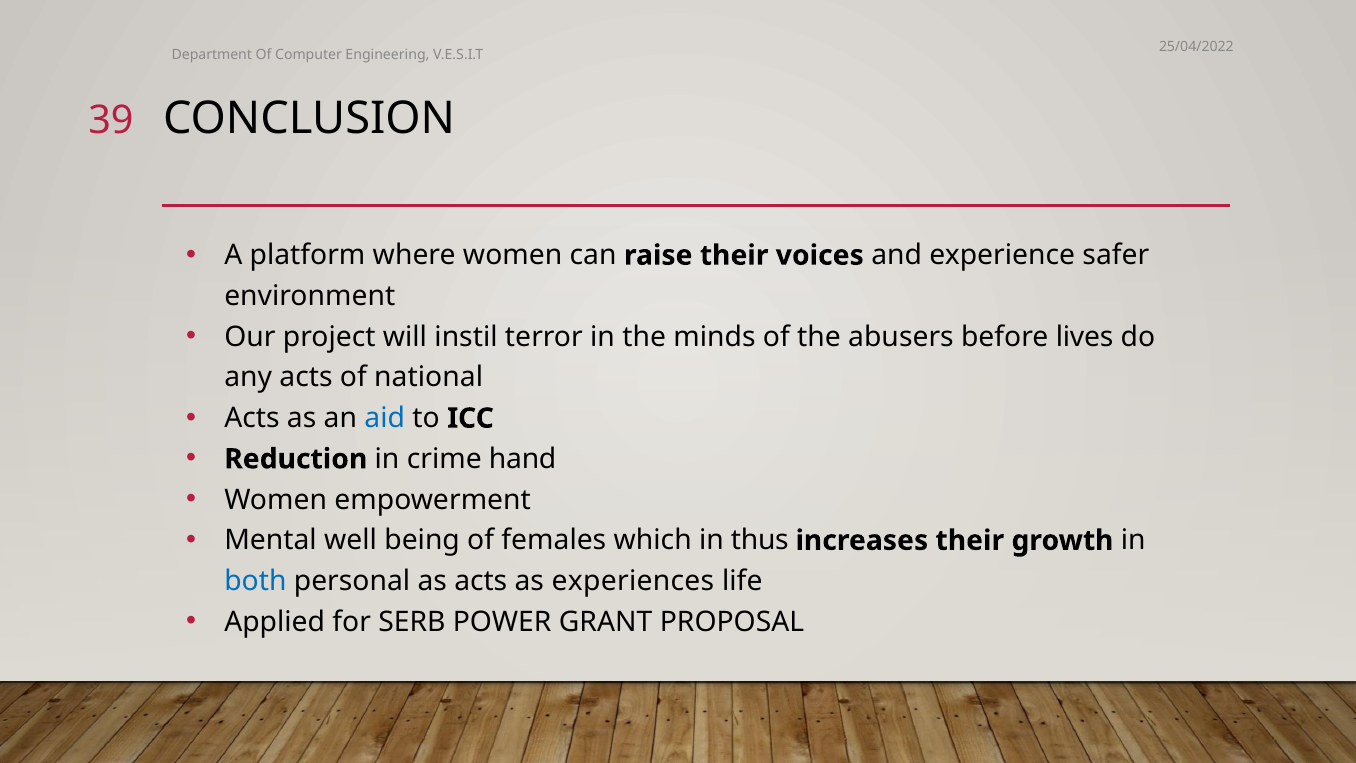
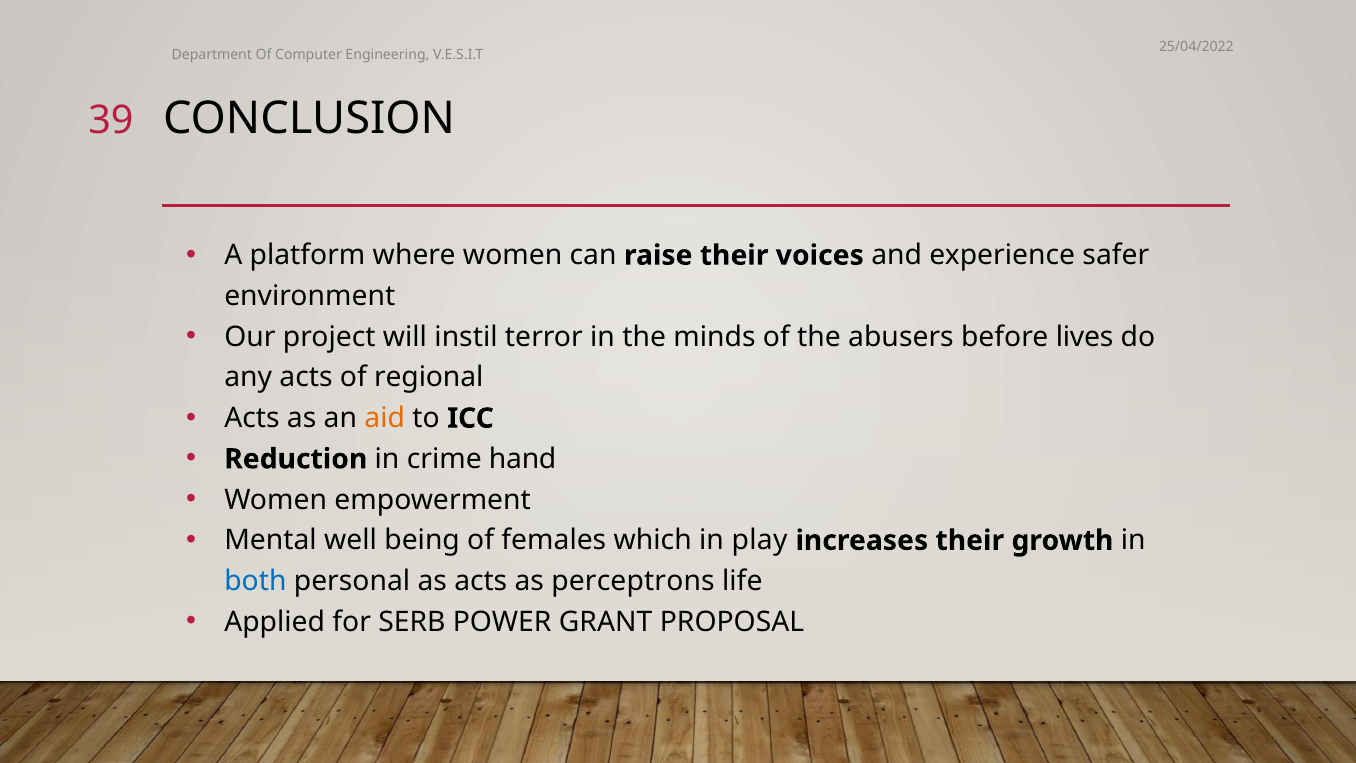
national: national -> regional
aid colour: blue -> orange
thus: thus -> play
experiences: experiences -> perceptrons
